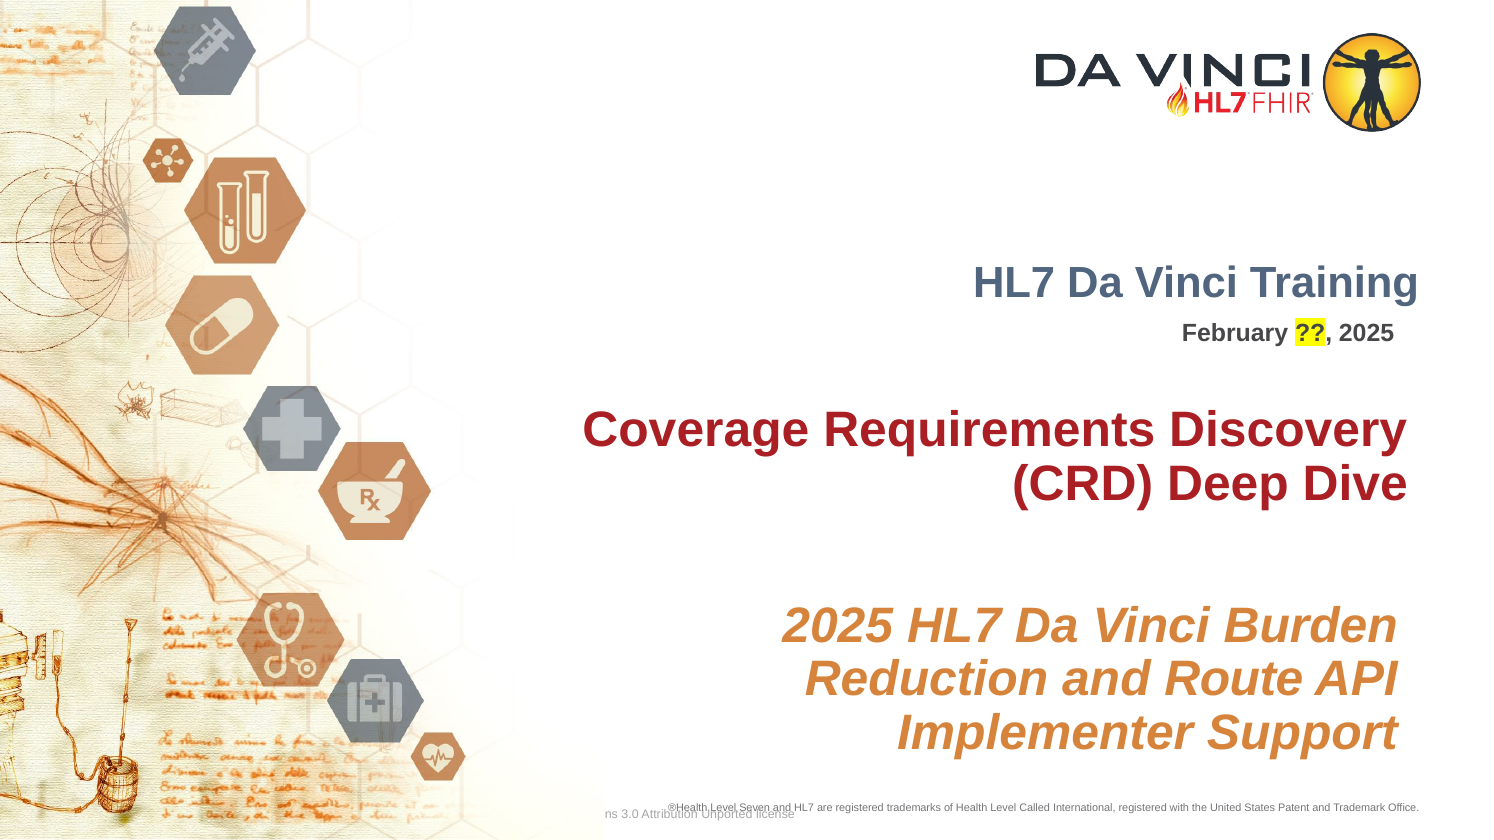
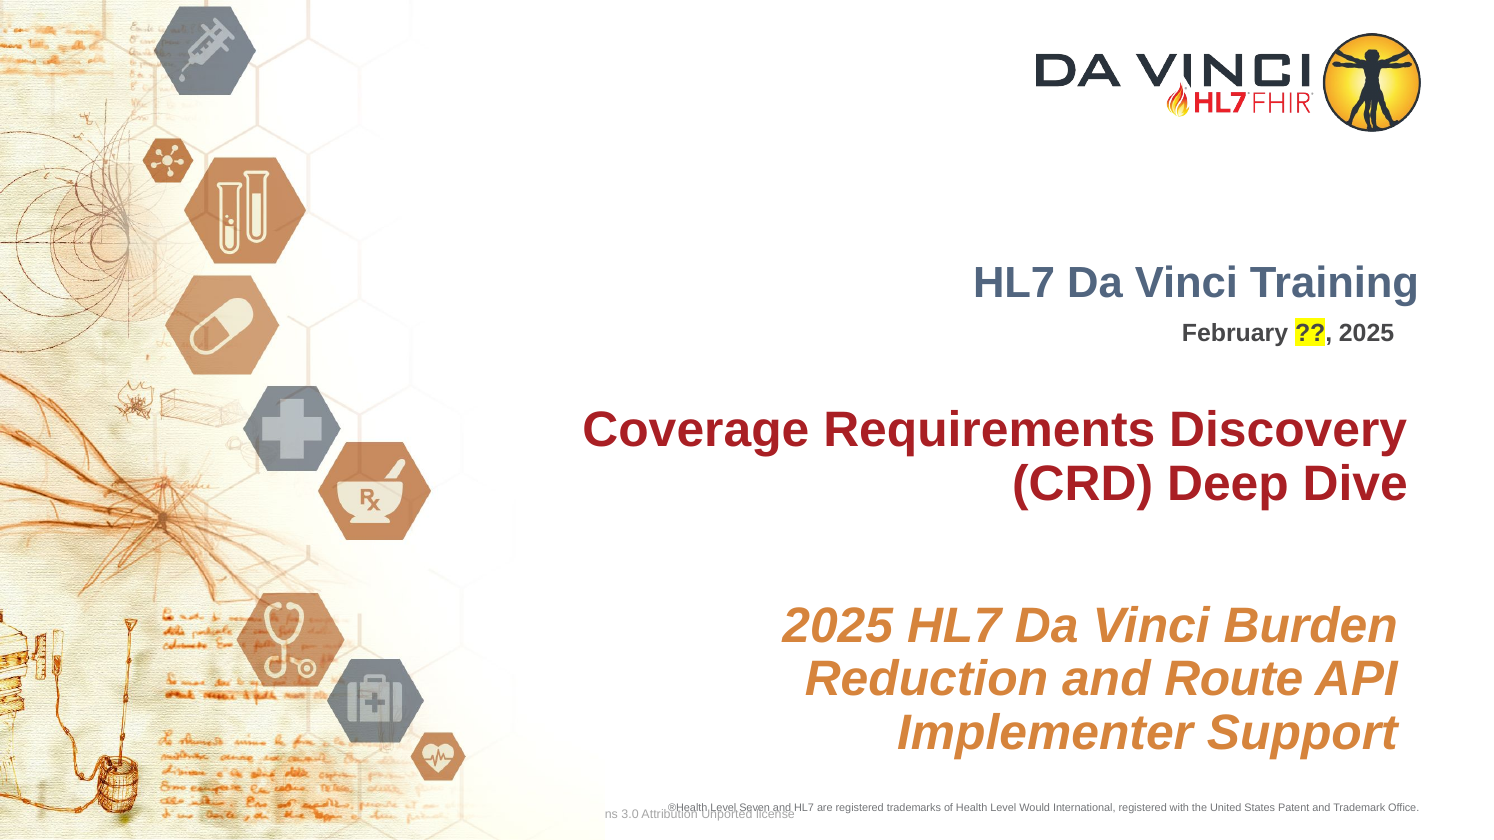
Called: Called -> Would
